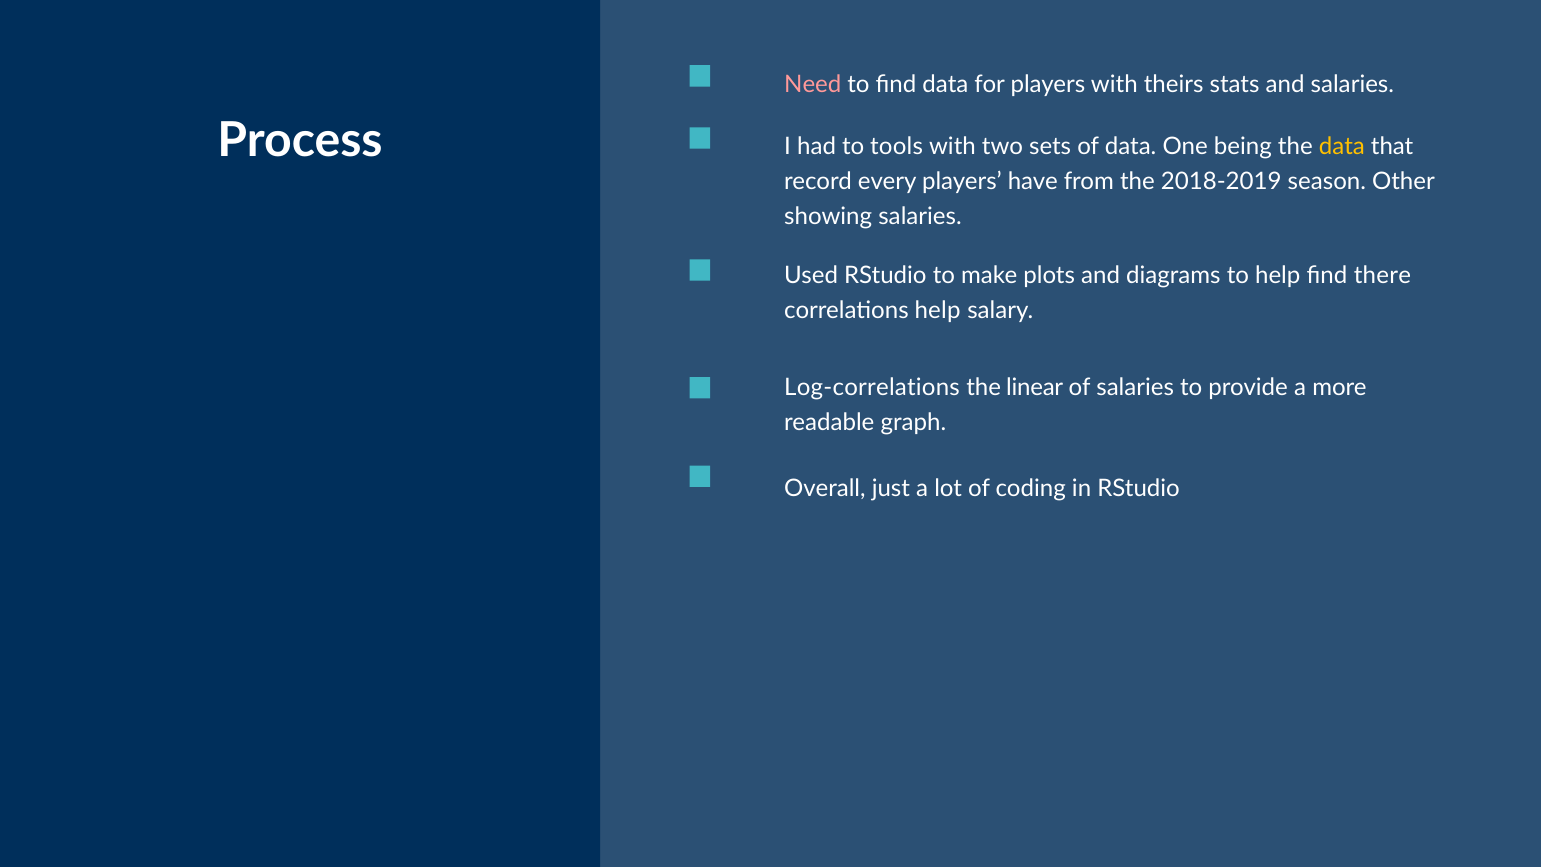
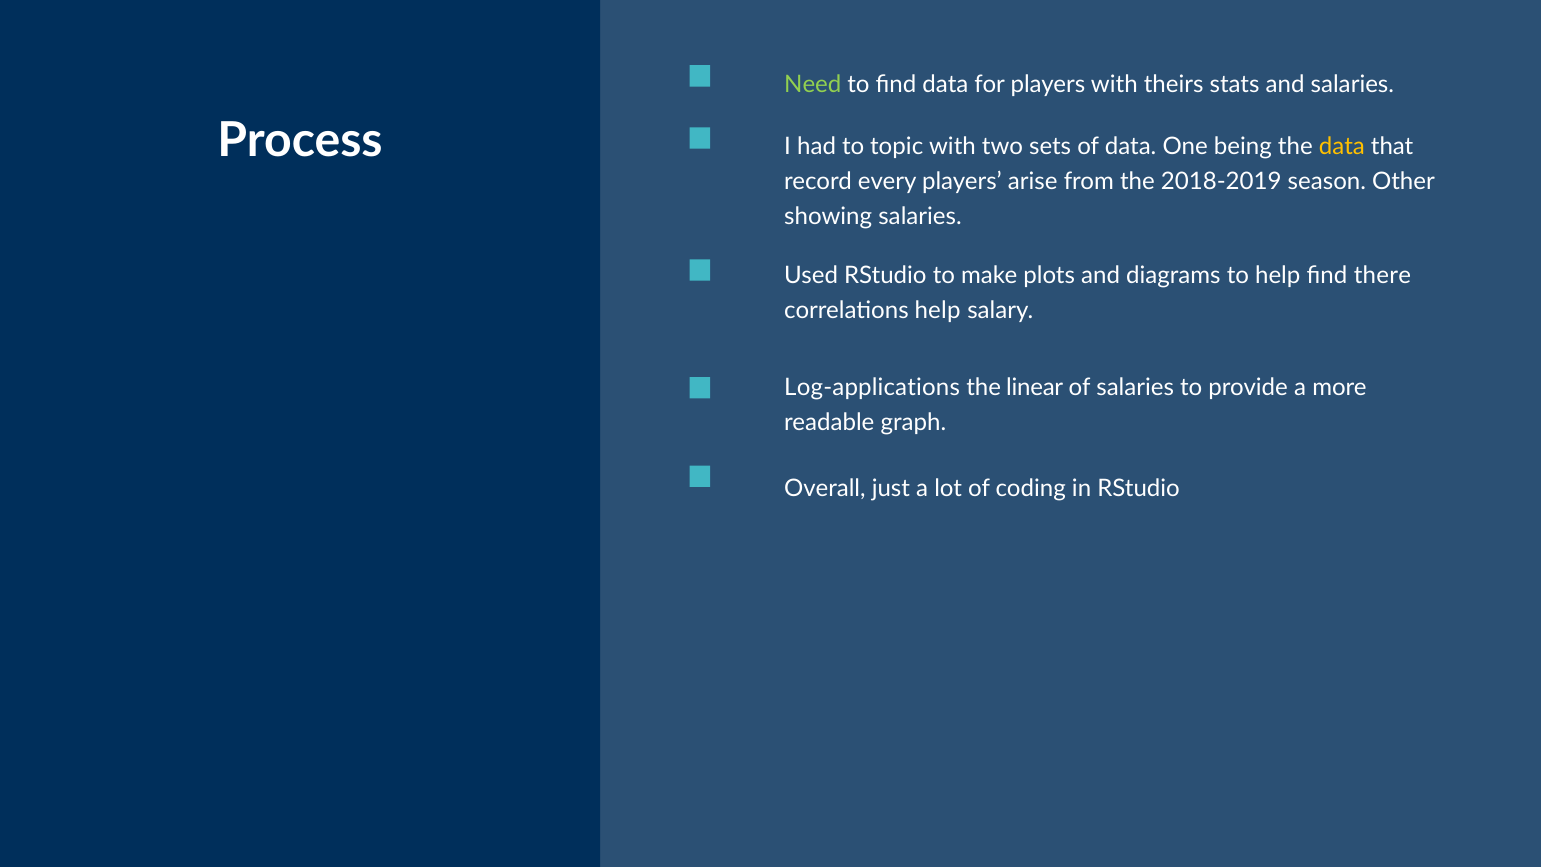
Need colour: pink -> light green
tools: tools -> topic
have: have -> arise
Log-correlations: Log-correlations -> Log-applications
